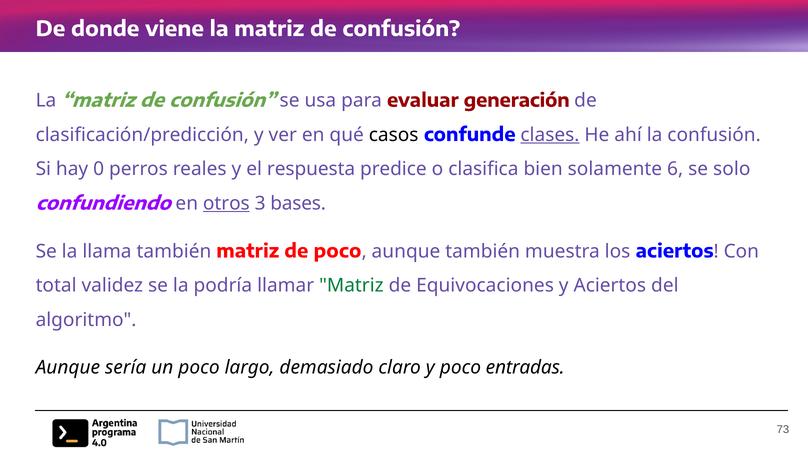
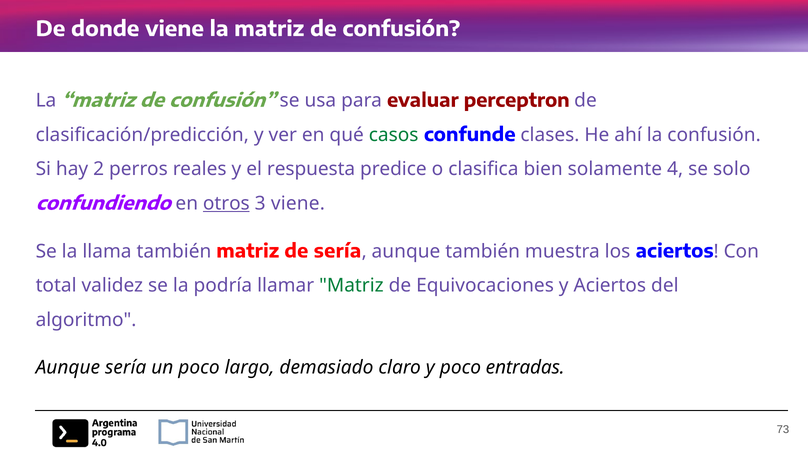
generación: generación -> perceptron
casos colour: black -> green
clases underline: present -> none
0: 0 -> 2
6: 6 -> 4
3 bases: bases -> viene
de poco: poco -> sería
